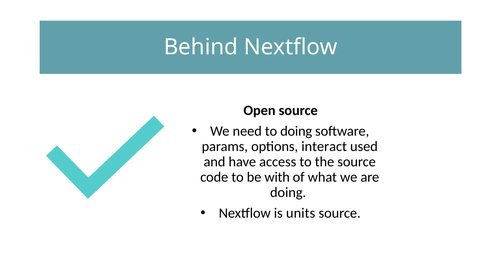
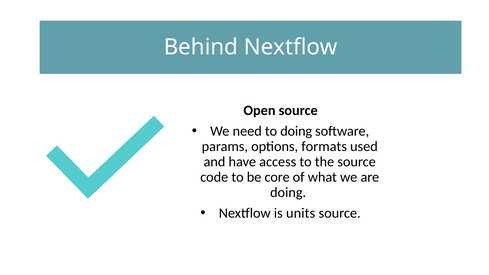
interact: interact -> formats
with: with -> core
